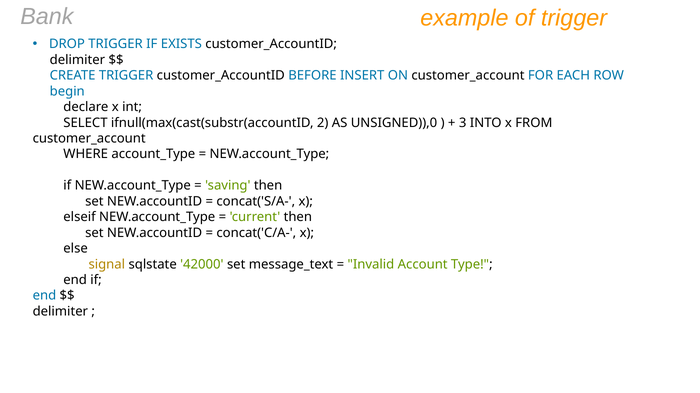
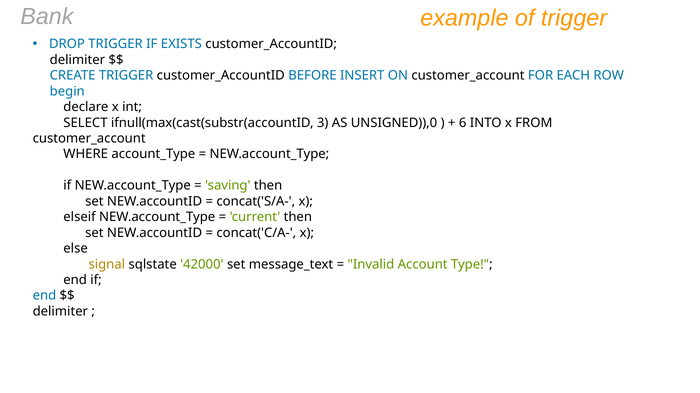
2: 2 -> 3
3: 3 -> 6
